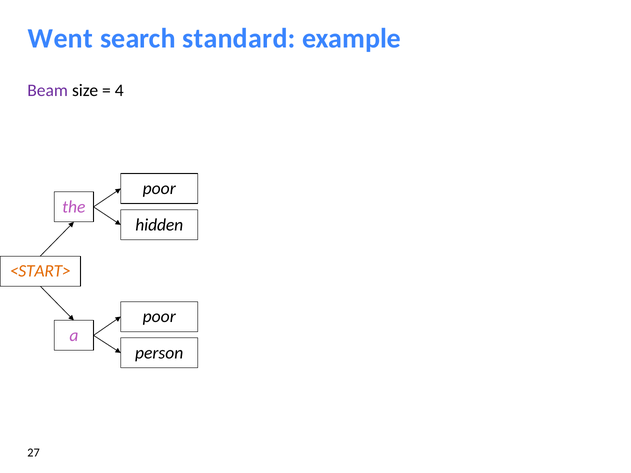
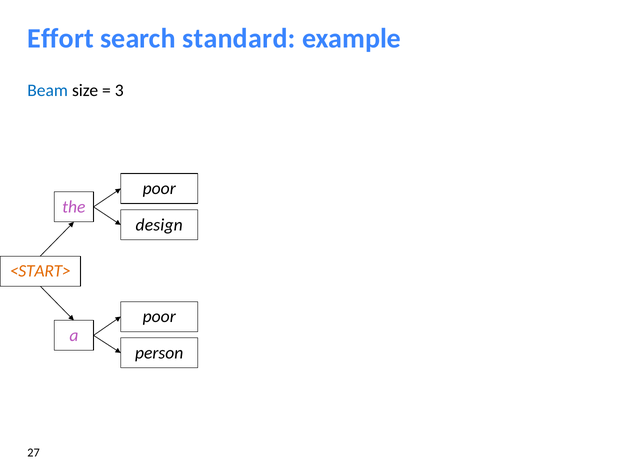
Went: Went -> Effort
Beam colour: purple -> blue
4: 4 -> 3
hidden: hidden -> design
